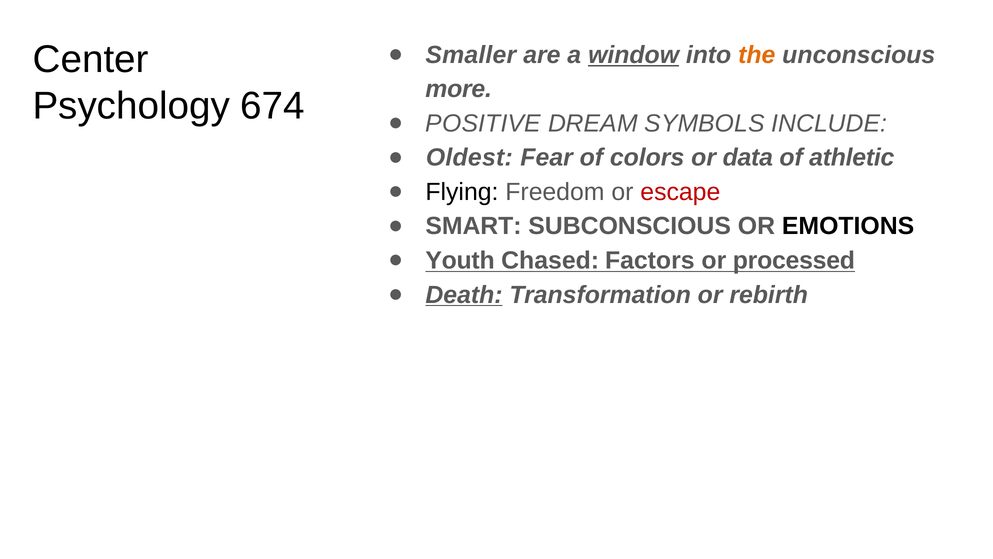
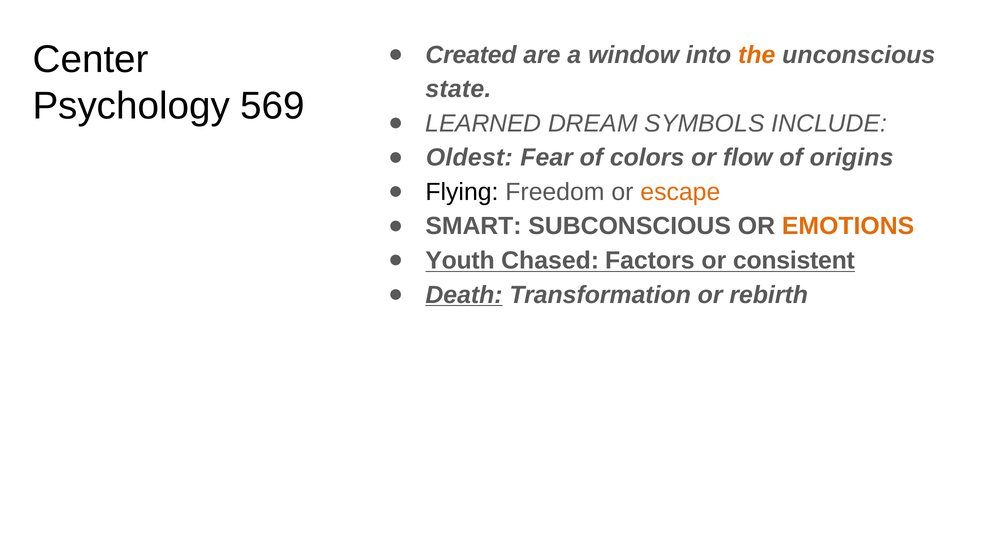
Smaller: Smaller -> Created
window underline: present -> none
more: more -> state
674: 674 -> 569
POSITIVE: POSITIVE -> LEARNED
data: data -> flow
athletic: athletic -> origins
escape colour: red -> orange
EMOTIONS colour: black -> orange
processed: processed -> consistent
